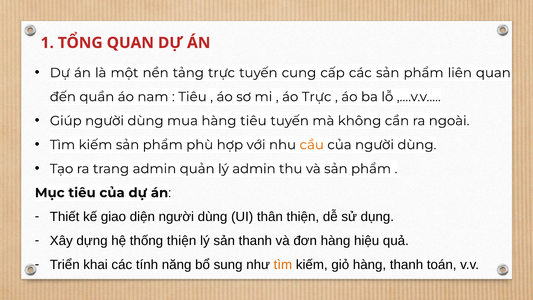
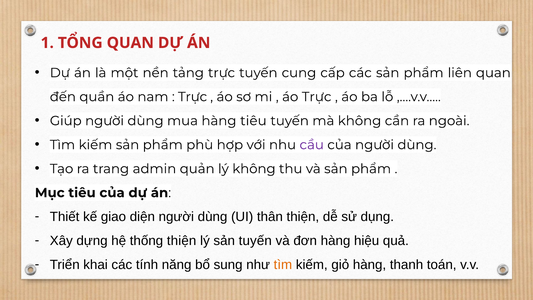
Tiêu at (192, 97): Tiêu -> Trực
cầu colour: orange -> purple
lý admin: admin -> không
sản thanh: thanh -> tuyến
